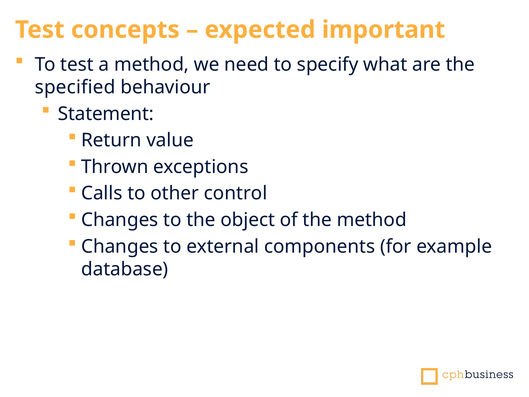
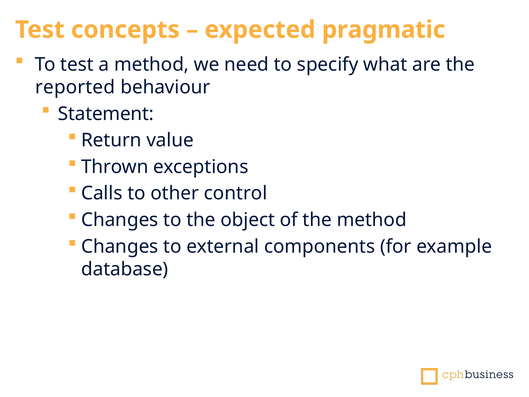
important: important -> pragmatic
specified: specified -> reported
